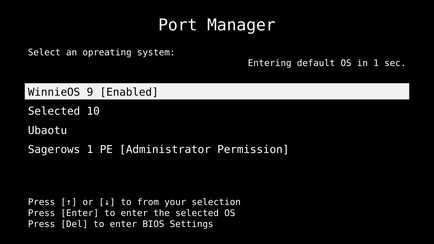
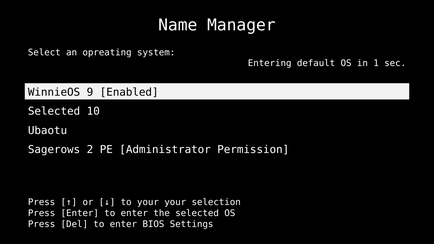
Port: Port -> Name
Sagerows 1: 1 -> 2
to from: from -> your
